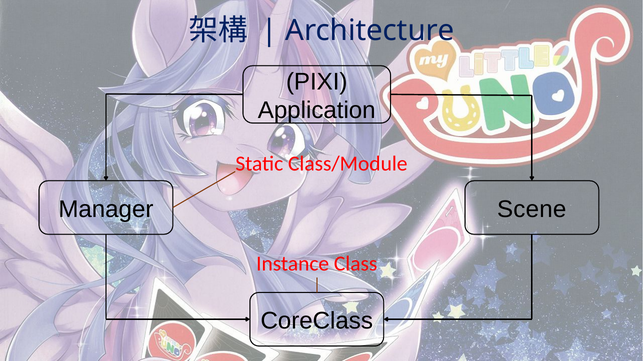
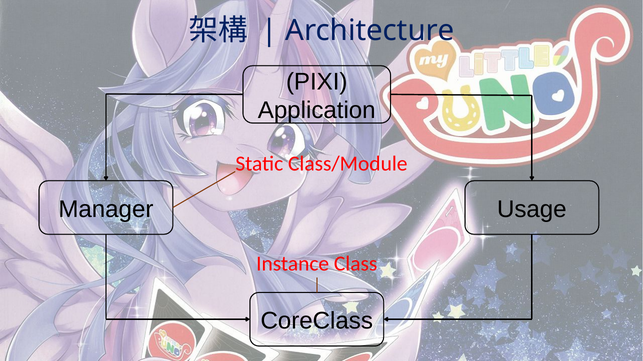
Scene: Scene -> Usage
